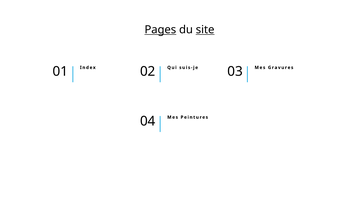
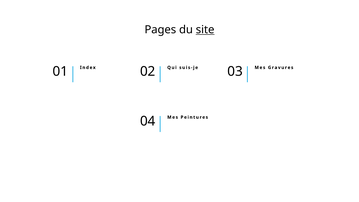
Pages underline: present -> none
